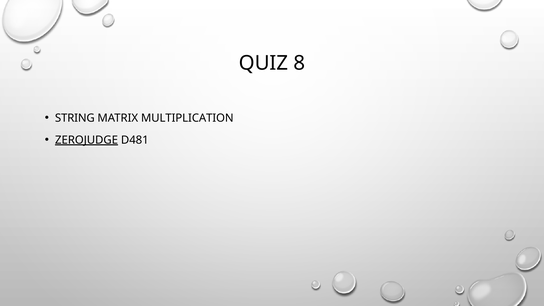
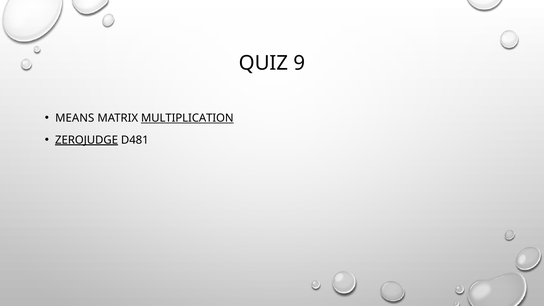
8: 8 -> 9
STRING: STRING -> MEANS
MULTIPLICATION underline: none -> present
